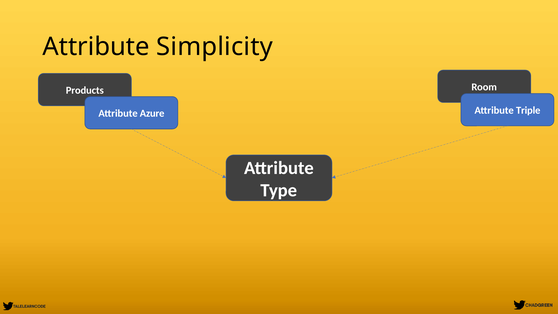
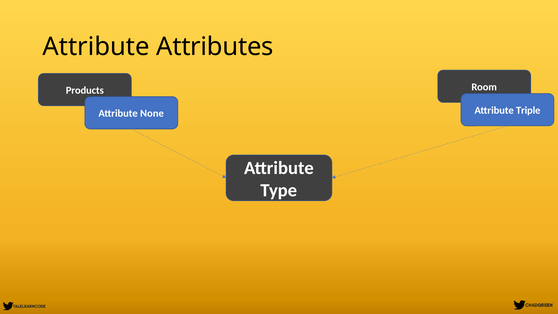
Simplicity: Simplicity -> Attributes
Azure: Azure -> None
